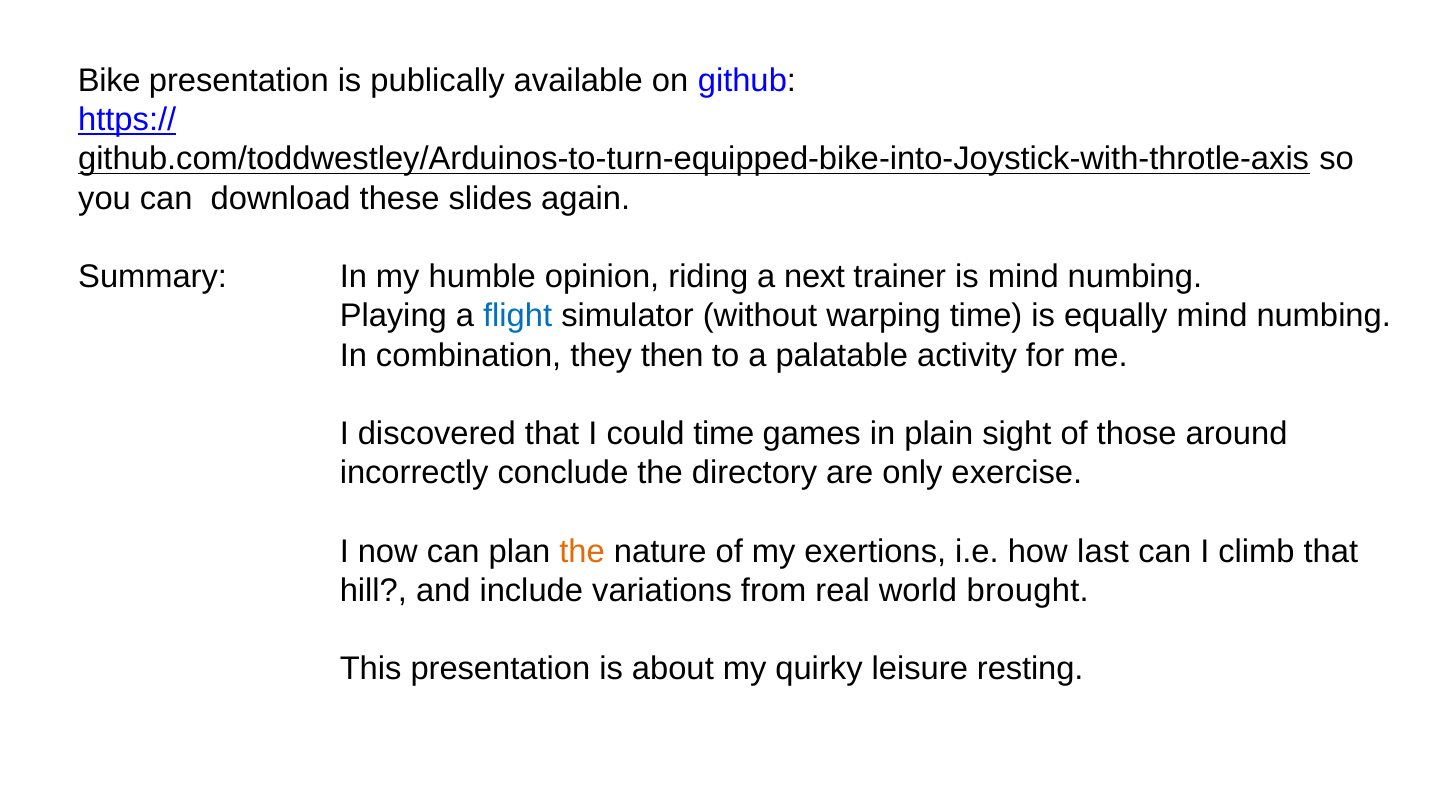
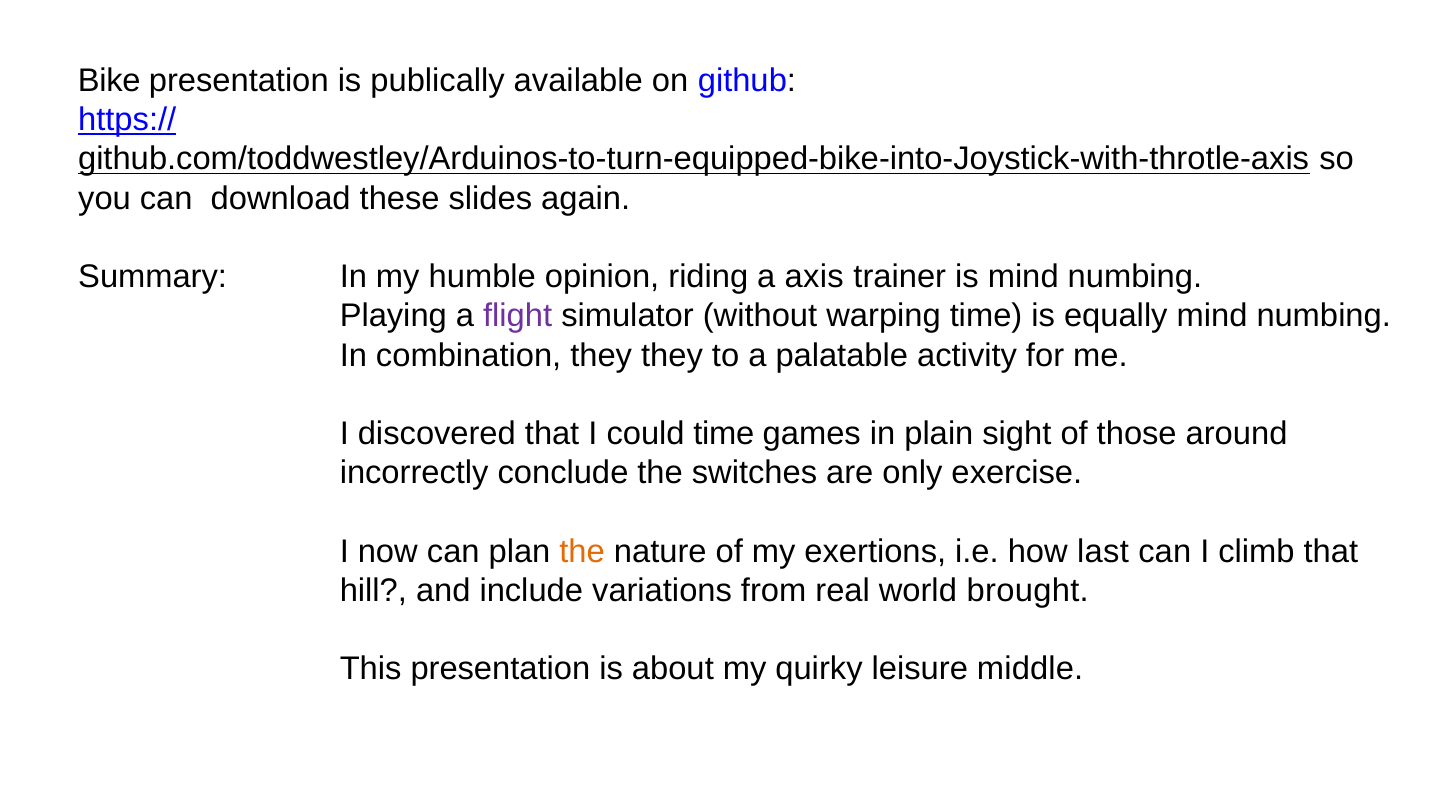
next: next -> axis
flight colour: blue -> purple
they then: then -> they
directory: directory -> switches
resting: resting -> middle
